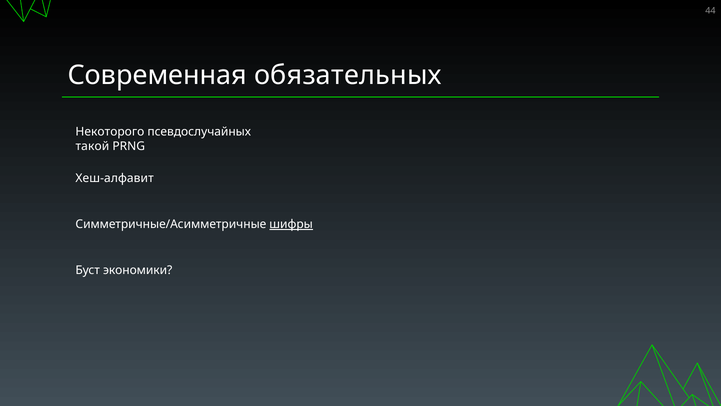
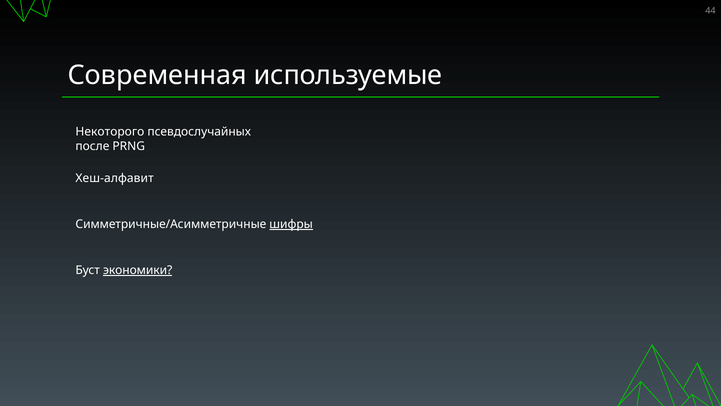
обязательных: обязательных -> используемые
такой: такой -> после
экономики underline: none -> present
